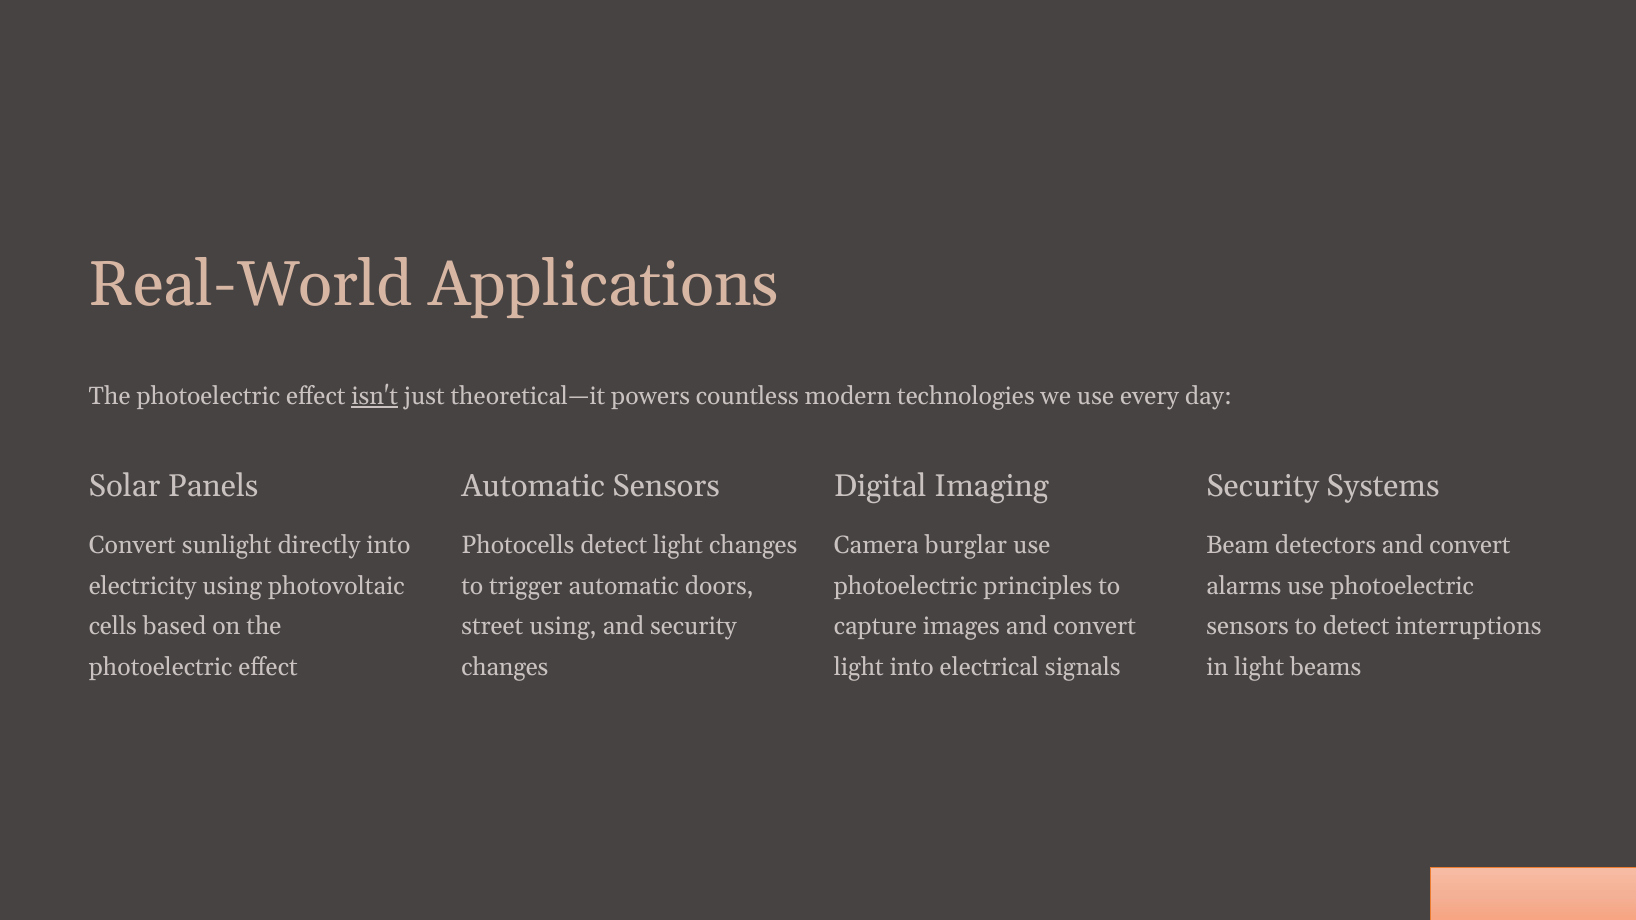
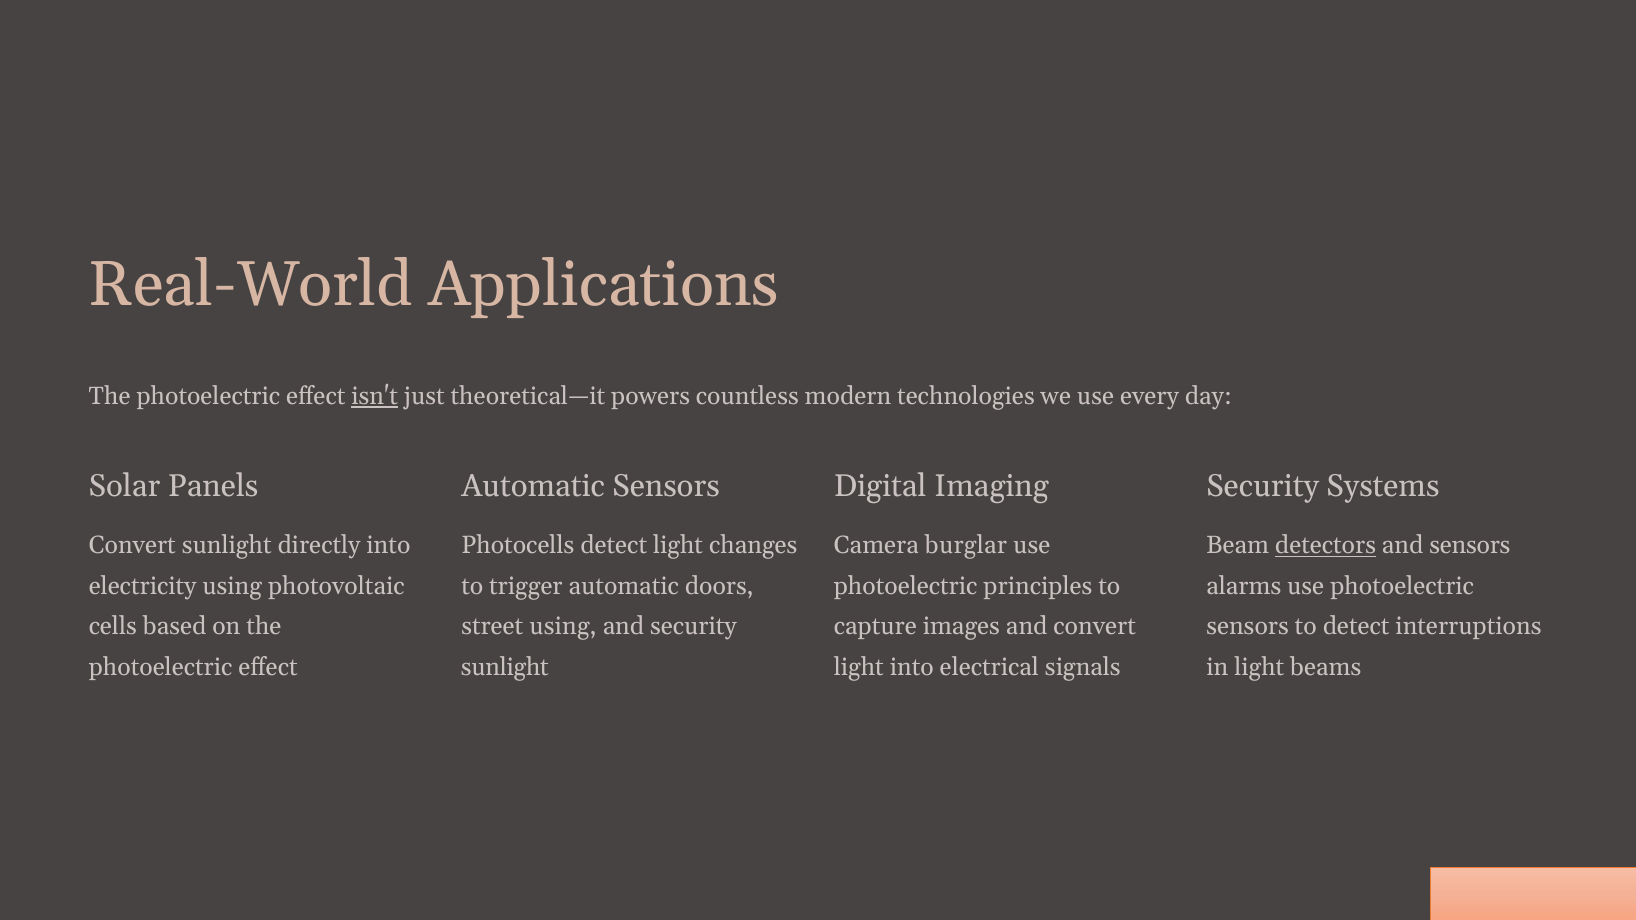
detectors underline: none -> present
convert at (1470, 546): convert -> sensors
changes at (505, 667): changes -> sunlight
